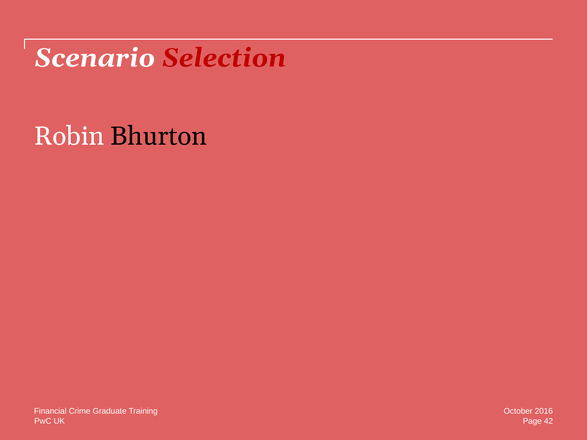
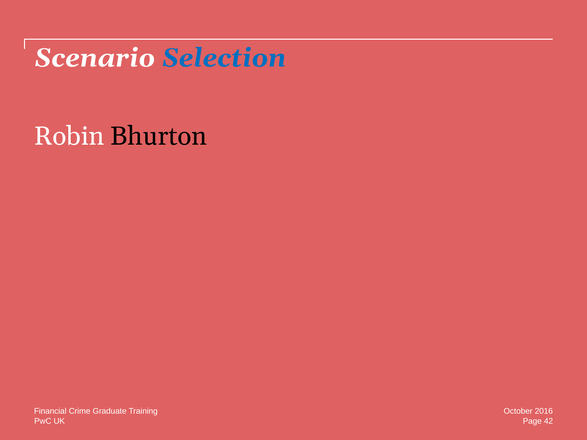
Selection colour: red -> blue
